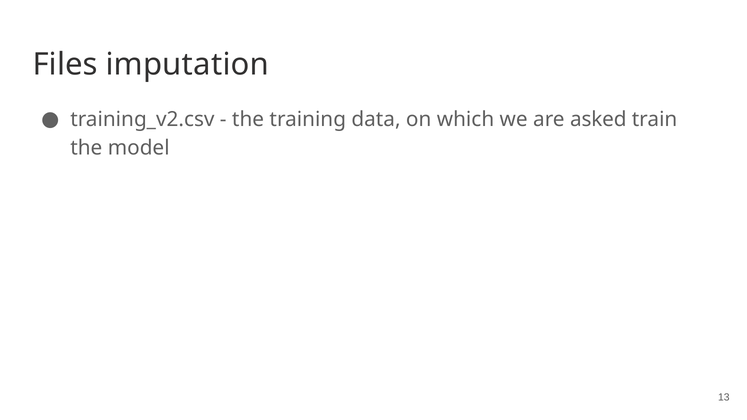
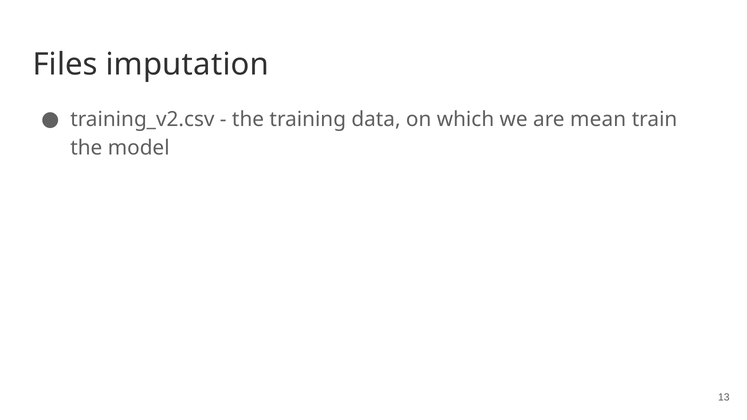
asked: asked -> mean
